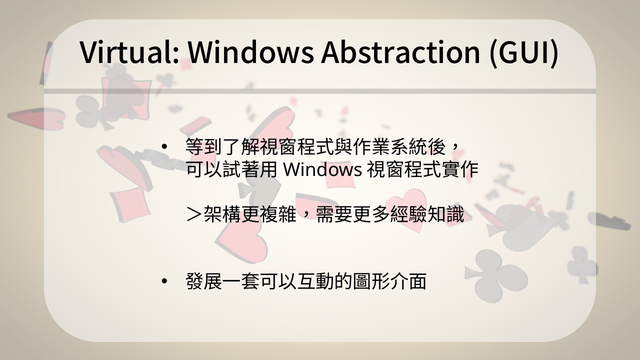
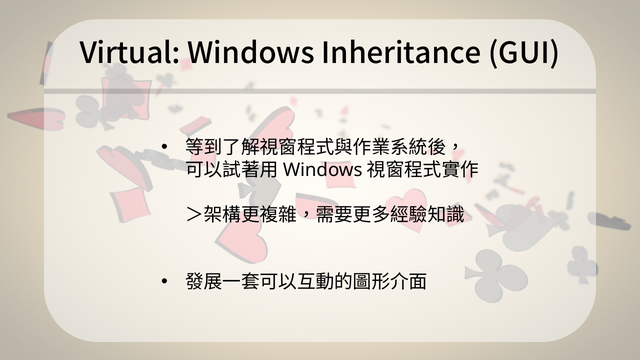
Abstraction: Abstraction -> Inheritance
